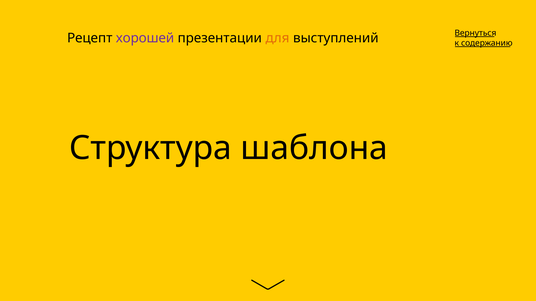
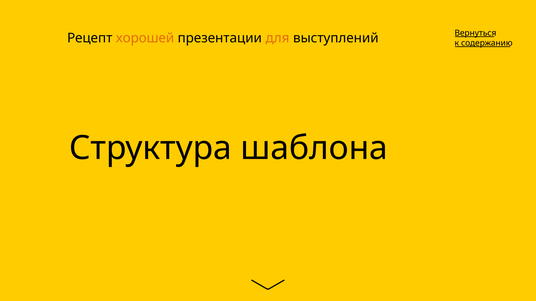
хорошей colour: purple -> orange
